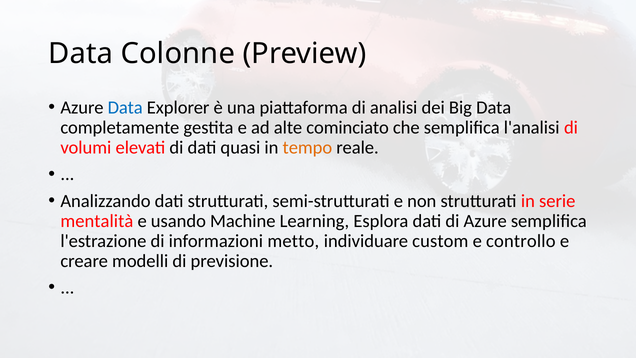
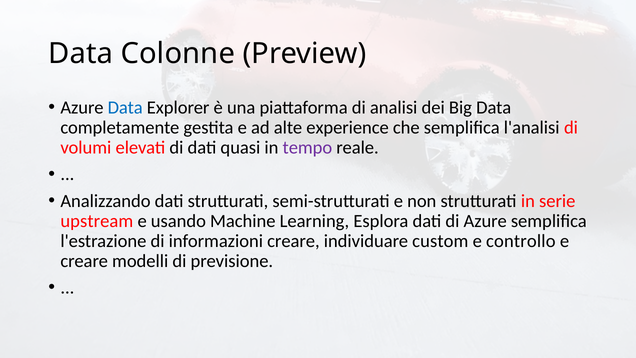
cominciato: cominciato -> experience
tempo colour: orange -> purple
mentalità: mentalità -> upstream
informazioni metto: metto -> creare
